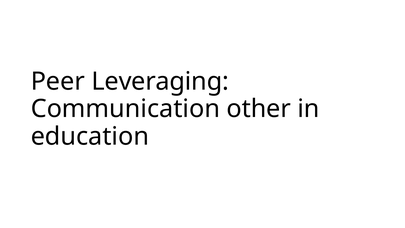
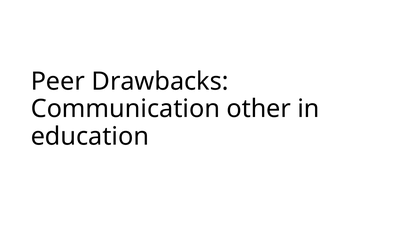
Leveraging: Leveraging -> Drawbacks
